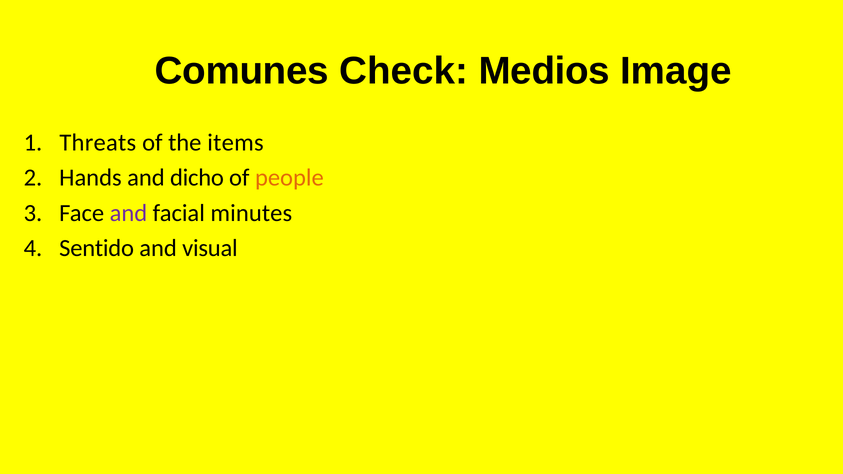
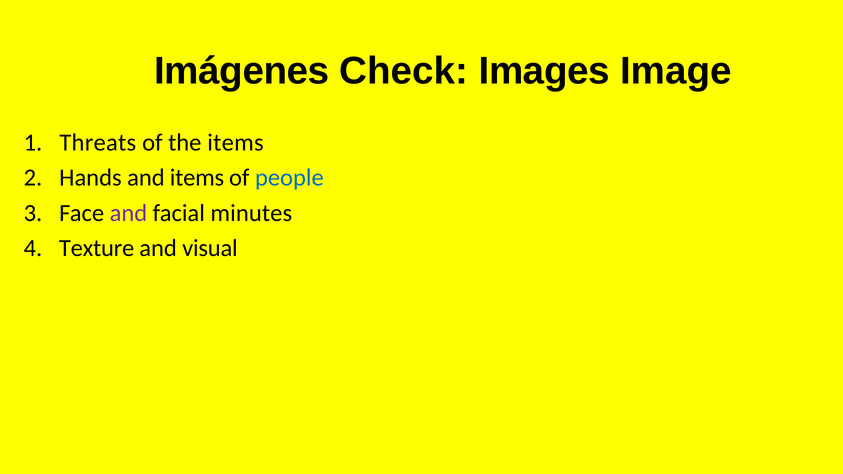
Comunes: Comunes -> Imágenes
Medios: Medios -> Images
and dicho: dicho -> items
people colour: orange -> blue
Sentido: Sentido -> Texture
